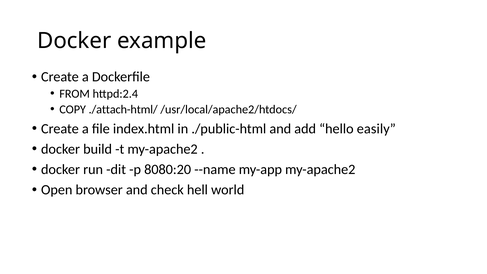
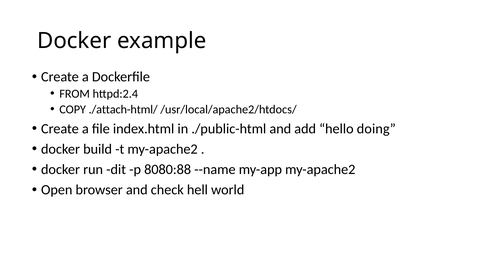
easily: easily -> doing
8080:20: 8080:20 -> 8080:88
